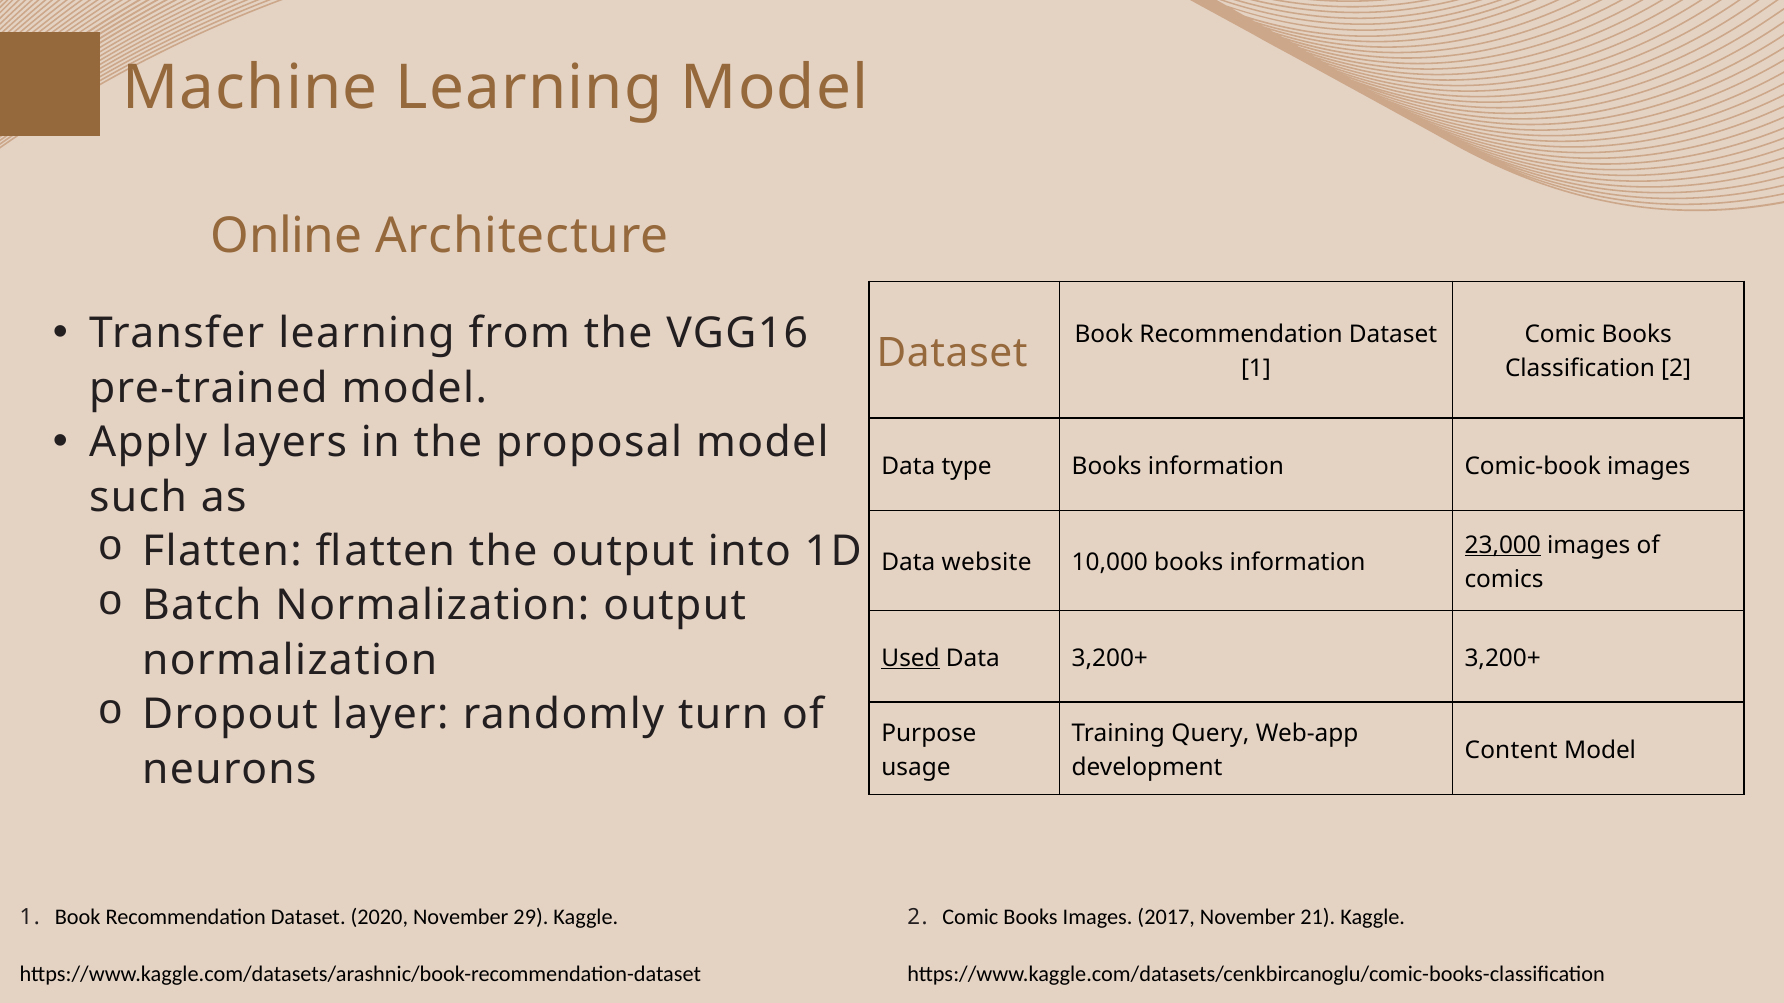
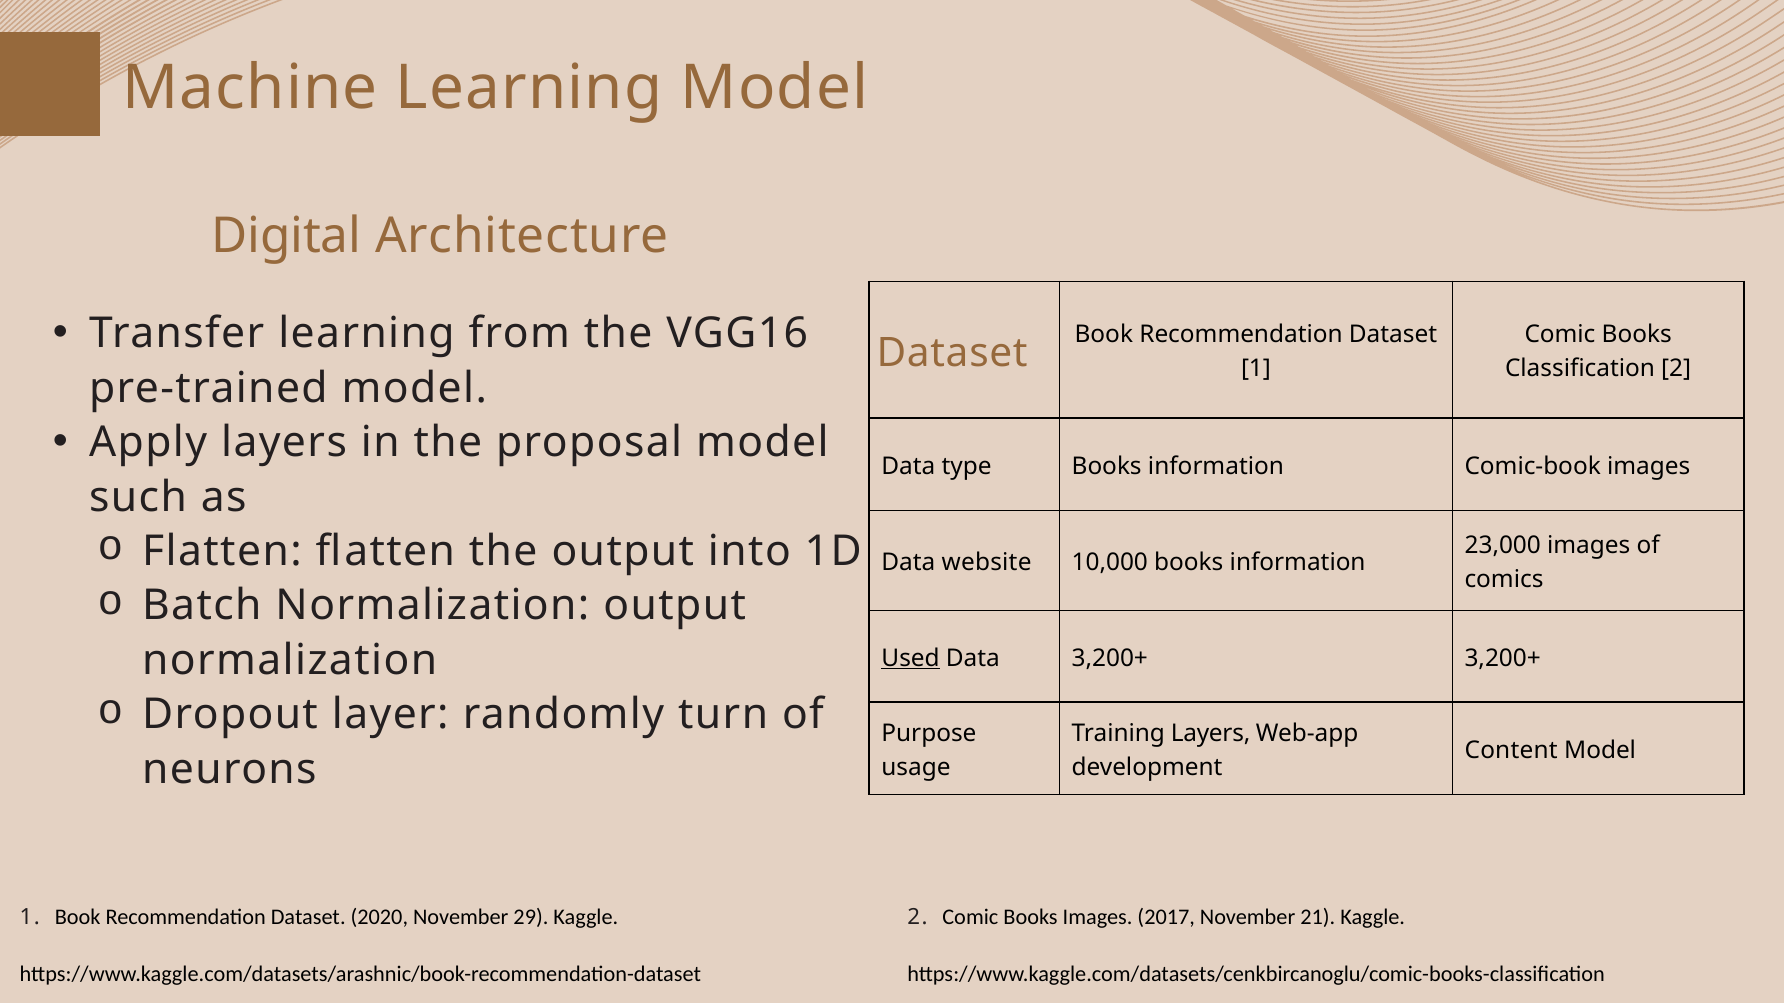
Online: Online -> Digital
23,000 underline: present -> none
Training Query: Query -> Layers
